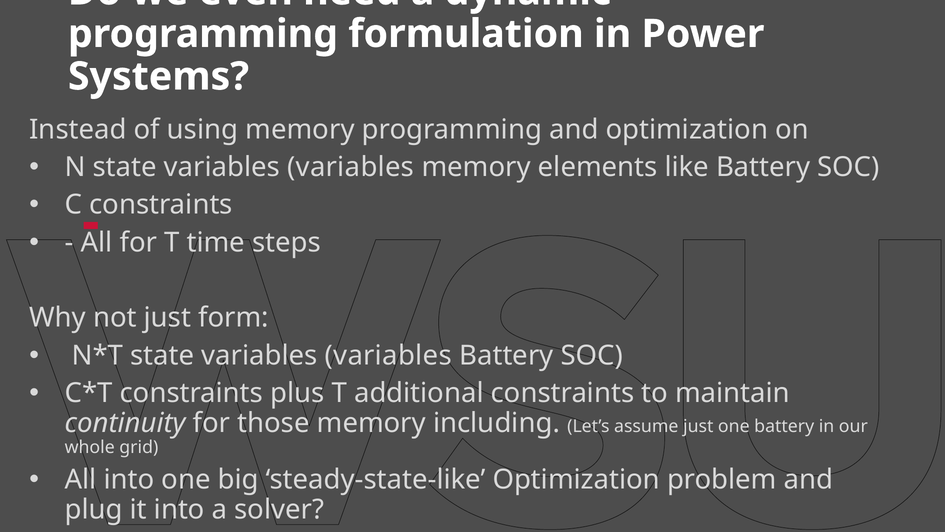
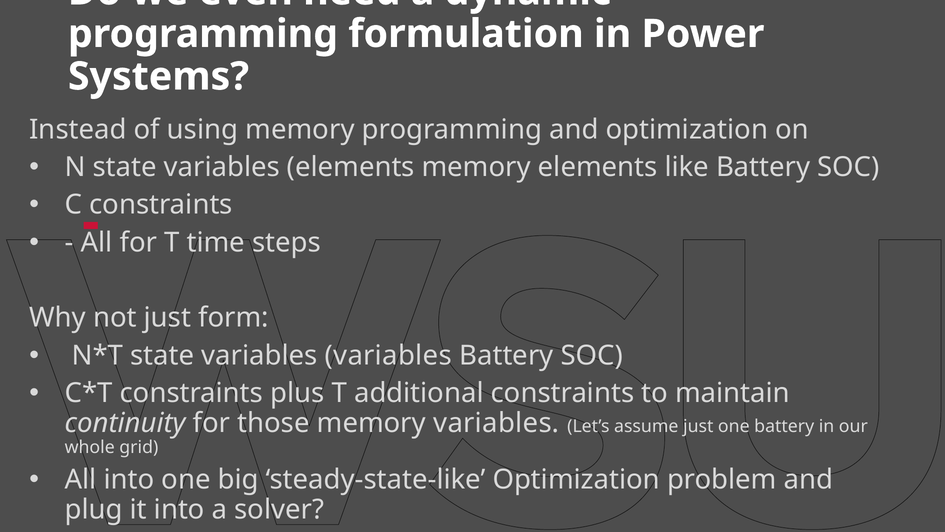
N state variables variables: variables -> elements
memory including: including -> variables
